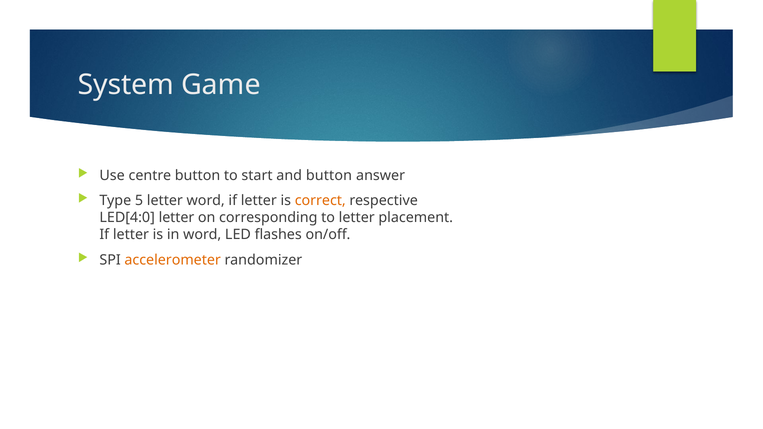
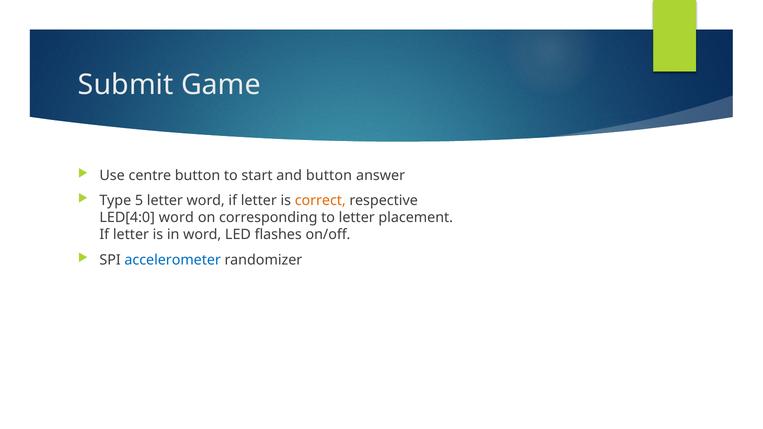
System: System -> Submit
LED[4:0 letter: letter -> word
accelerometer colour: orange -> blue
